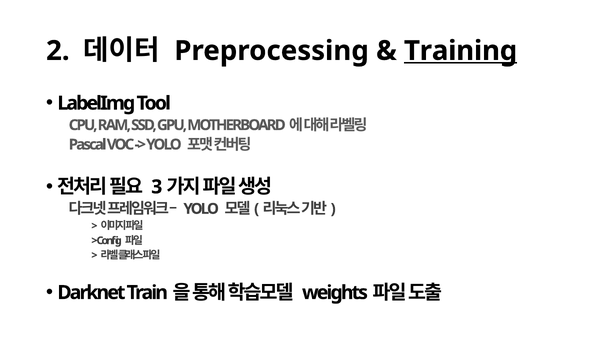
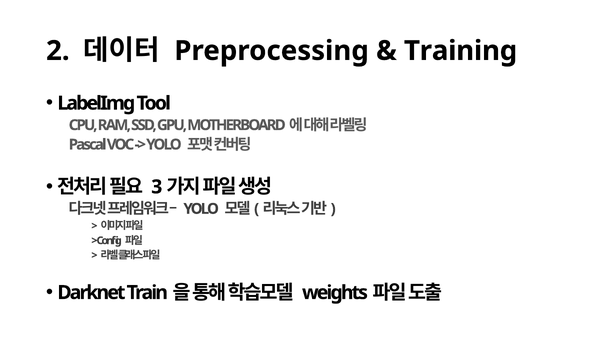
Training underline: present -> none
